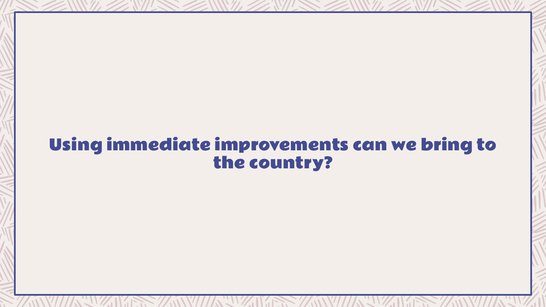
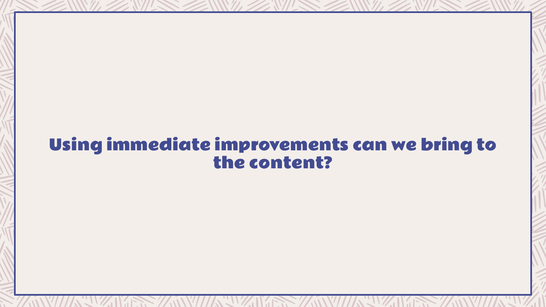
country: country -> content
